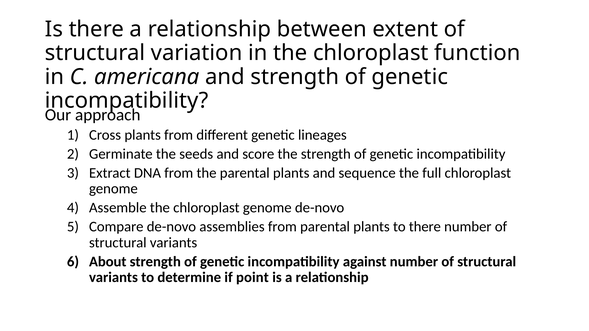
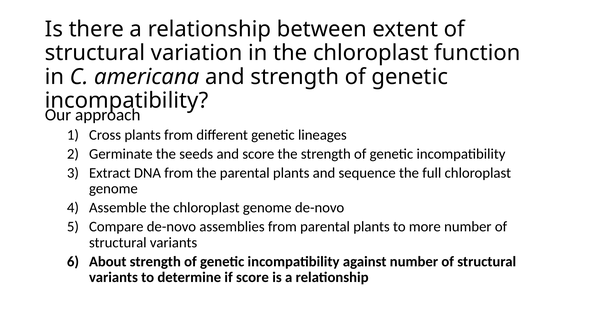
to there: there -> more
if point: point -> score
